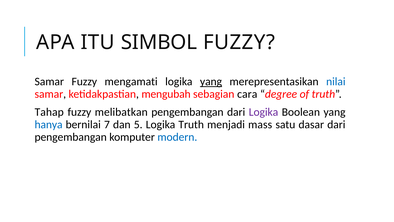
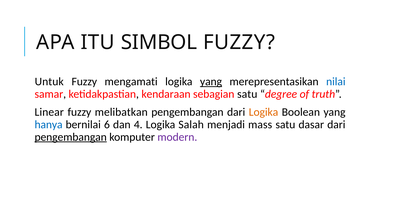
Samar at (49, 81): Samar -> Untuk
mengubah: mengubah -> kendaraan
sebagian cara: cara -> satu
Tahap: Tahap -> Linear
Logika at (264, 112) colour: purple -> orange
7: 7 -> 6
5: 5 -> 4
Logika Truth: Truth -> Salah
pengembangan at (71, 137) underline: none -> present
modern colour: blue -> purple
